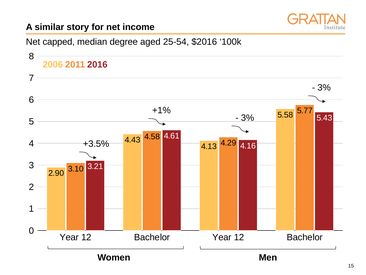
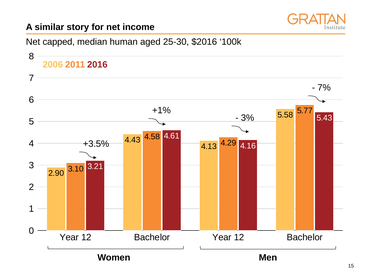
degree: degree -> human
25-54: 25-54 -> 25-30
3% at (324, 88): 3% -> 7%
